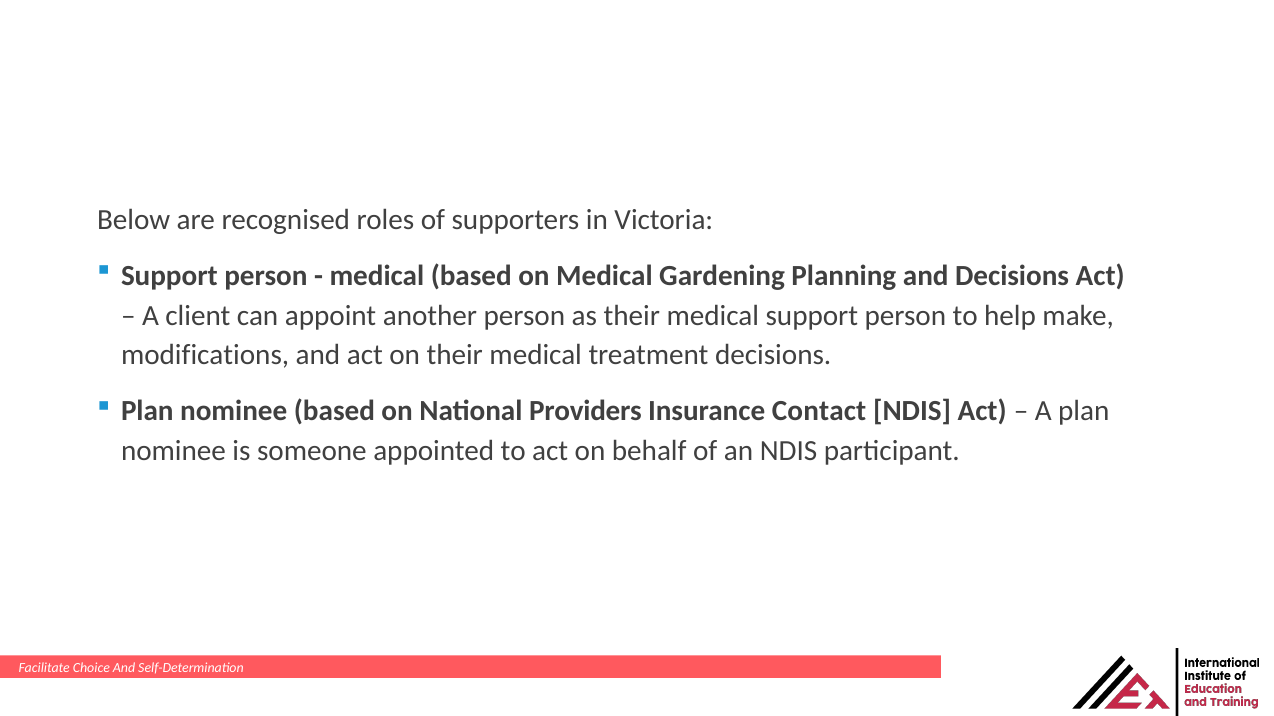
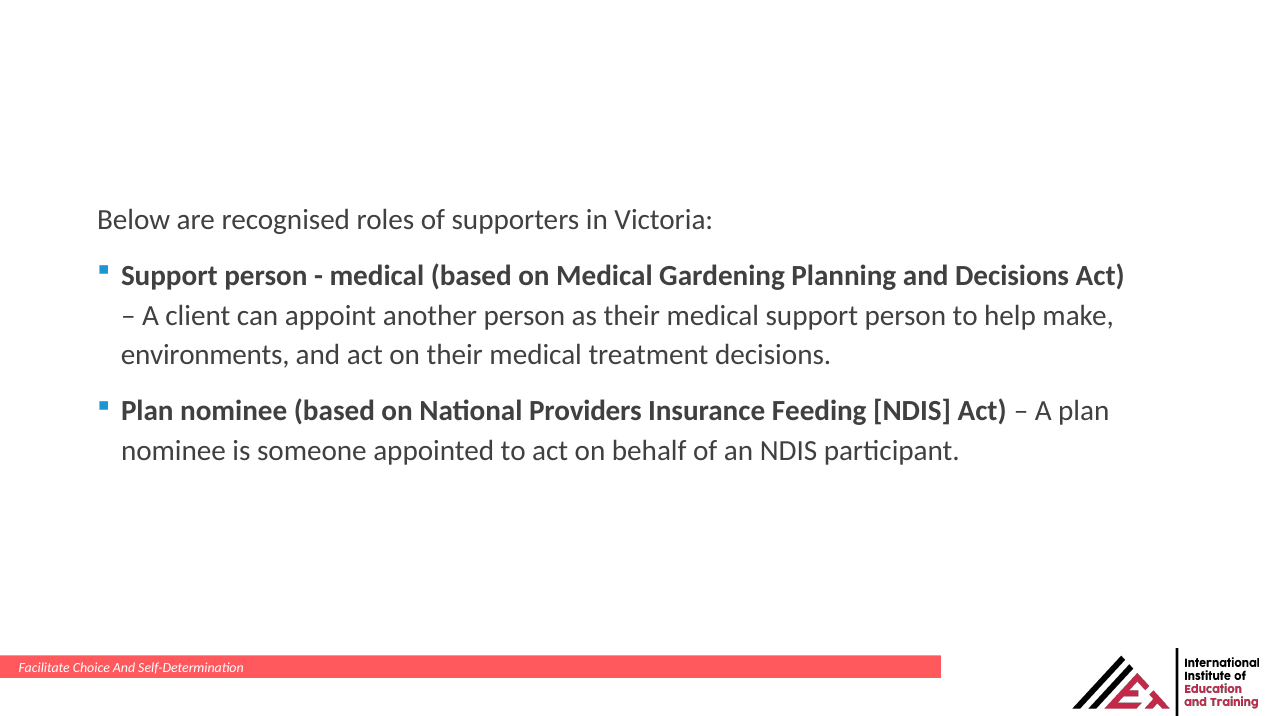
modifications: modifications -> environments
Contact: Contact -> Feeding
